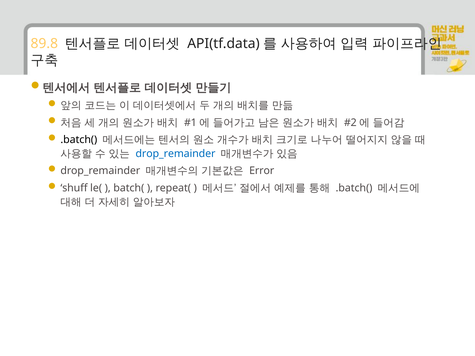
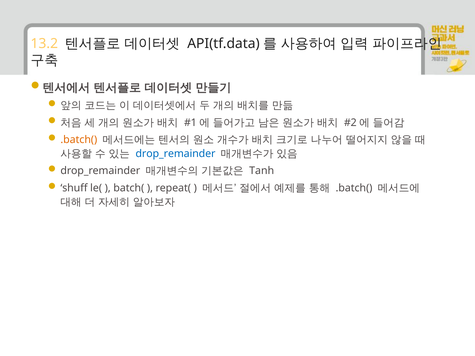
89.8: 89.8 -> 13.2
.batch( at (79, 140) colour: black -> orange
Error: Error -> Tanh
